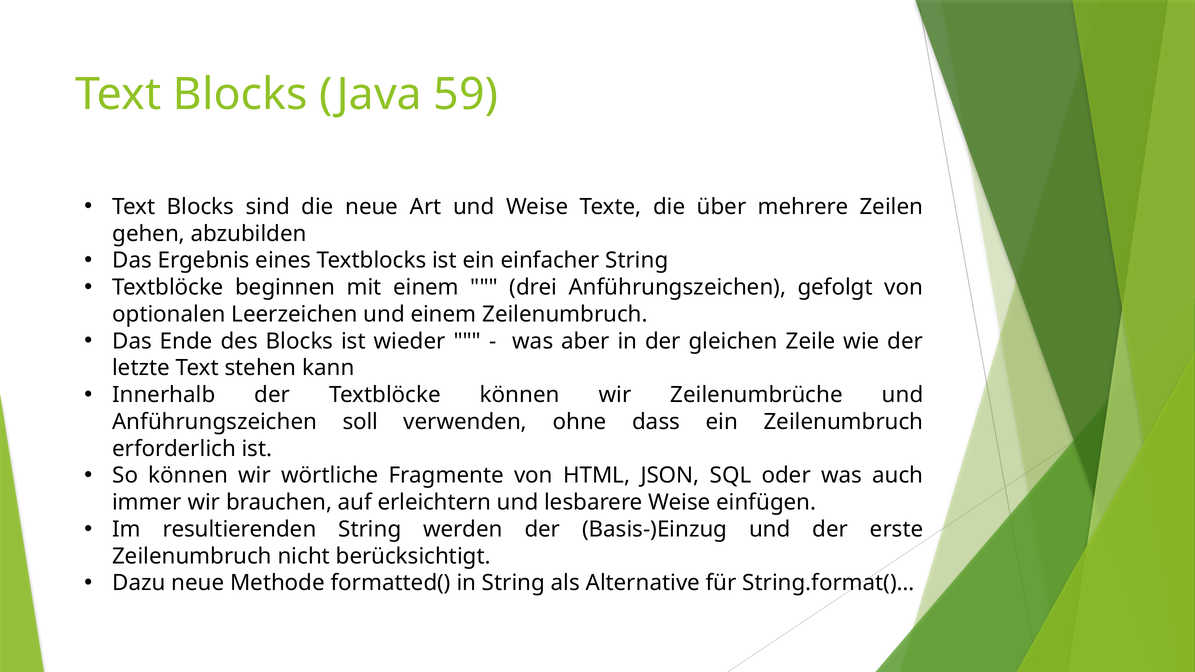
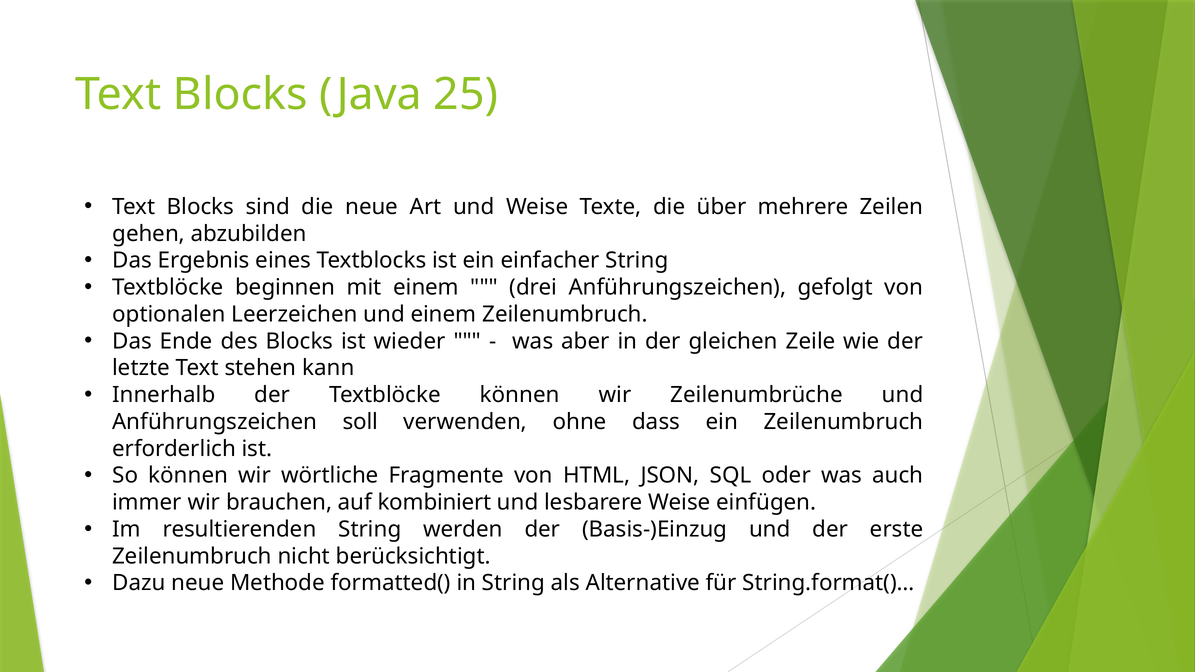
59: 59 -> 25
erleichtern: erleichtern -> kombiniert
